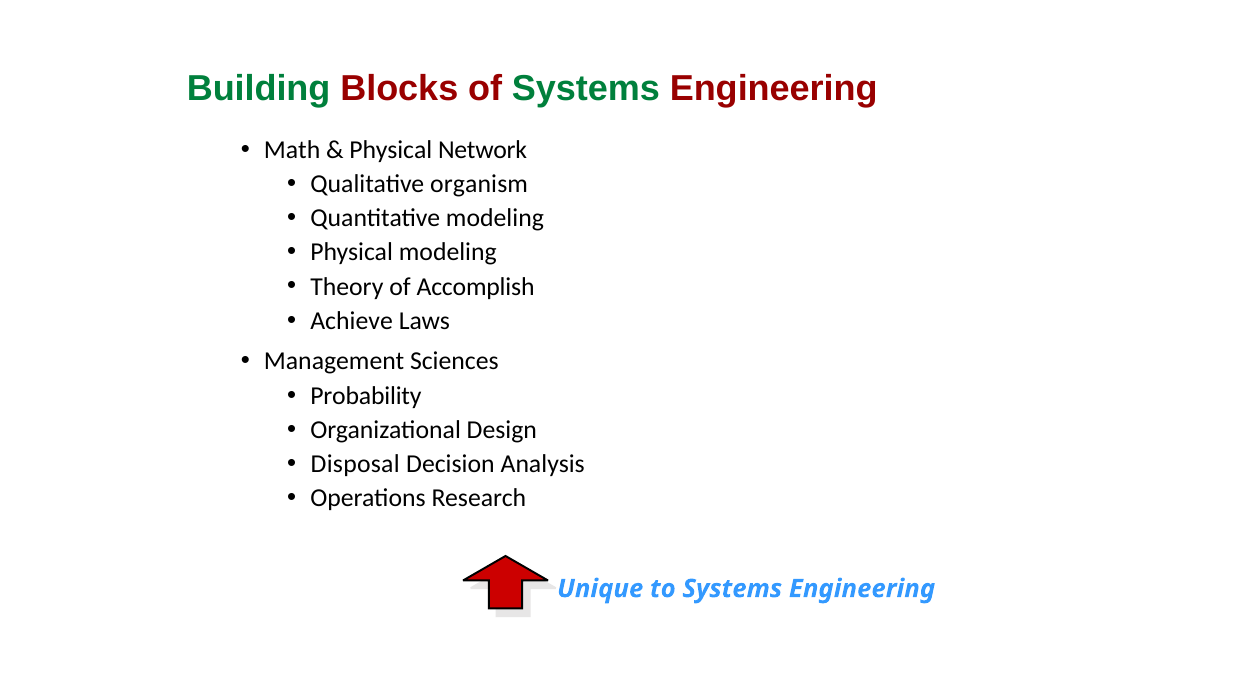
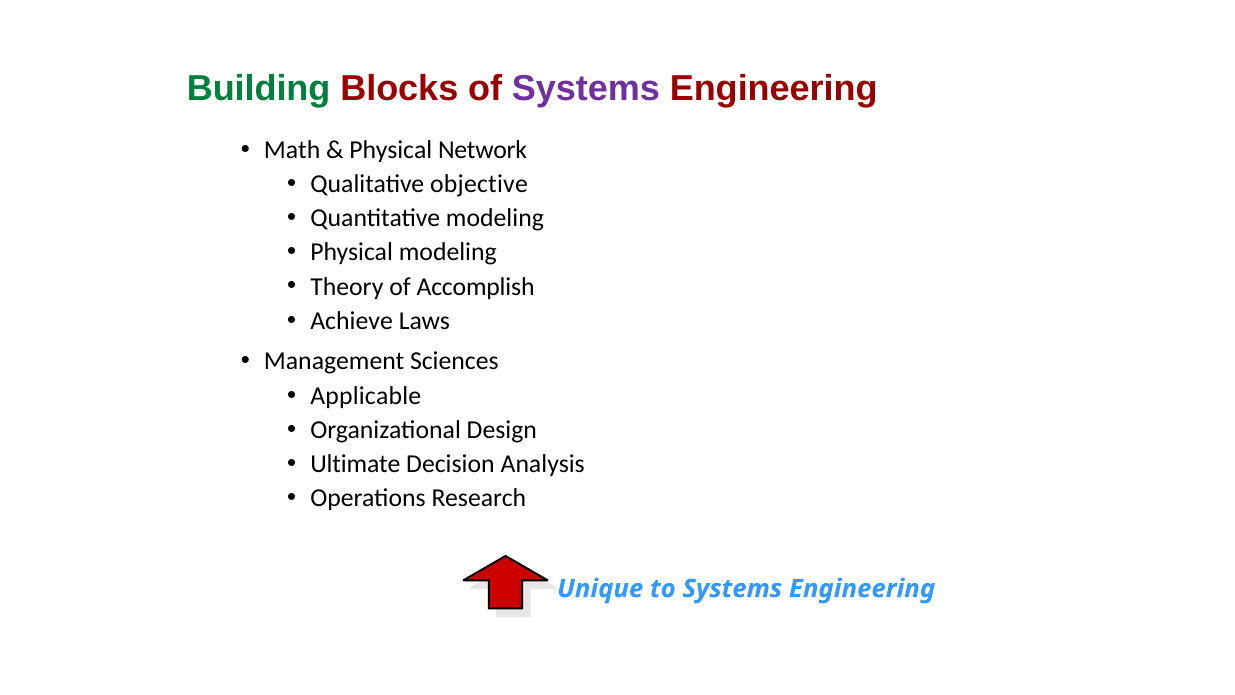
Systems at (586, 89) colour: green -> purple
organism: organism -> objective
Probability: Probability -> Applicable
Disposal: Disposal -> Ultimate
